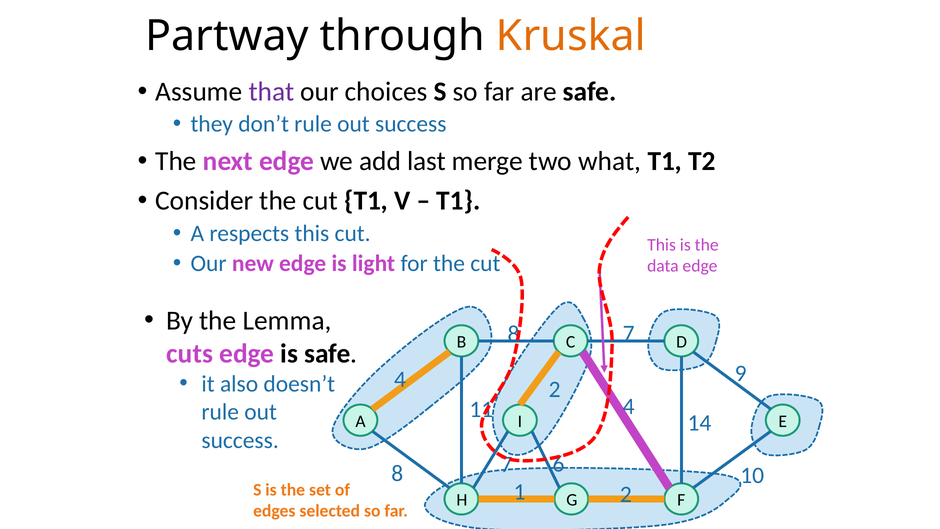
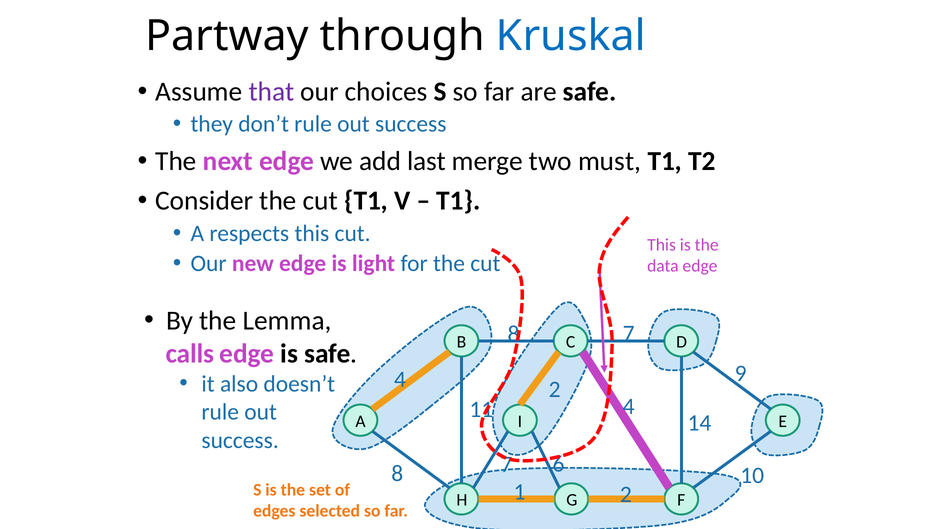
Kruskal colour: orange -> blue
what: what -> must
cuts: cuts -> calls
